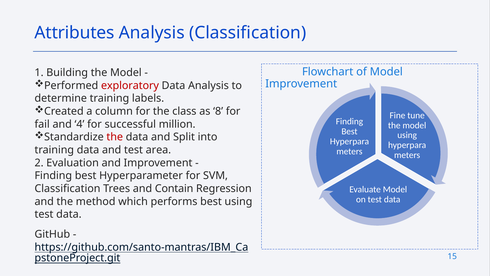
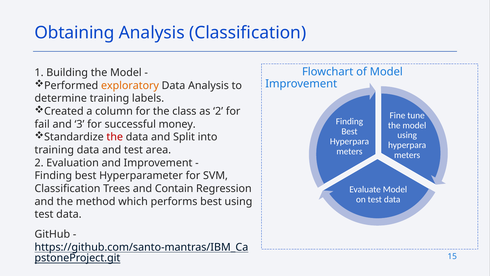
Attributes: Attributes -> Obtaining
exploratory colour: red -> orange
as 8: 8 -> 2
4: 4 -> 3
million: million -> money
